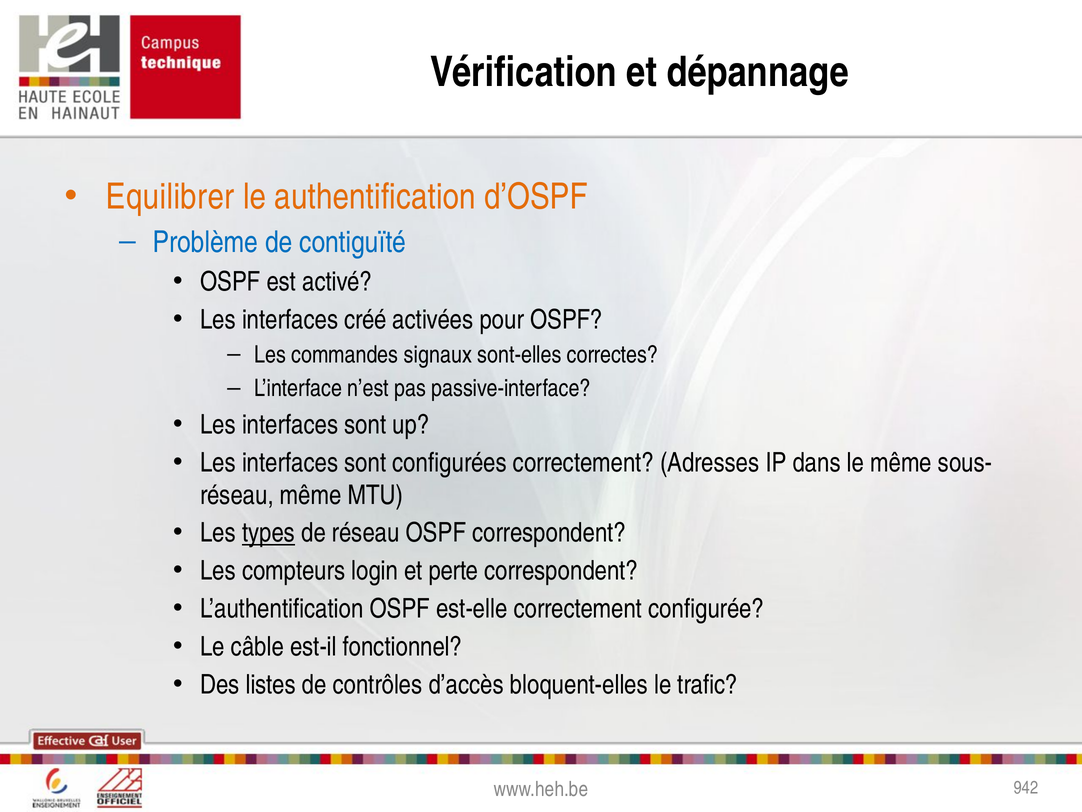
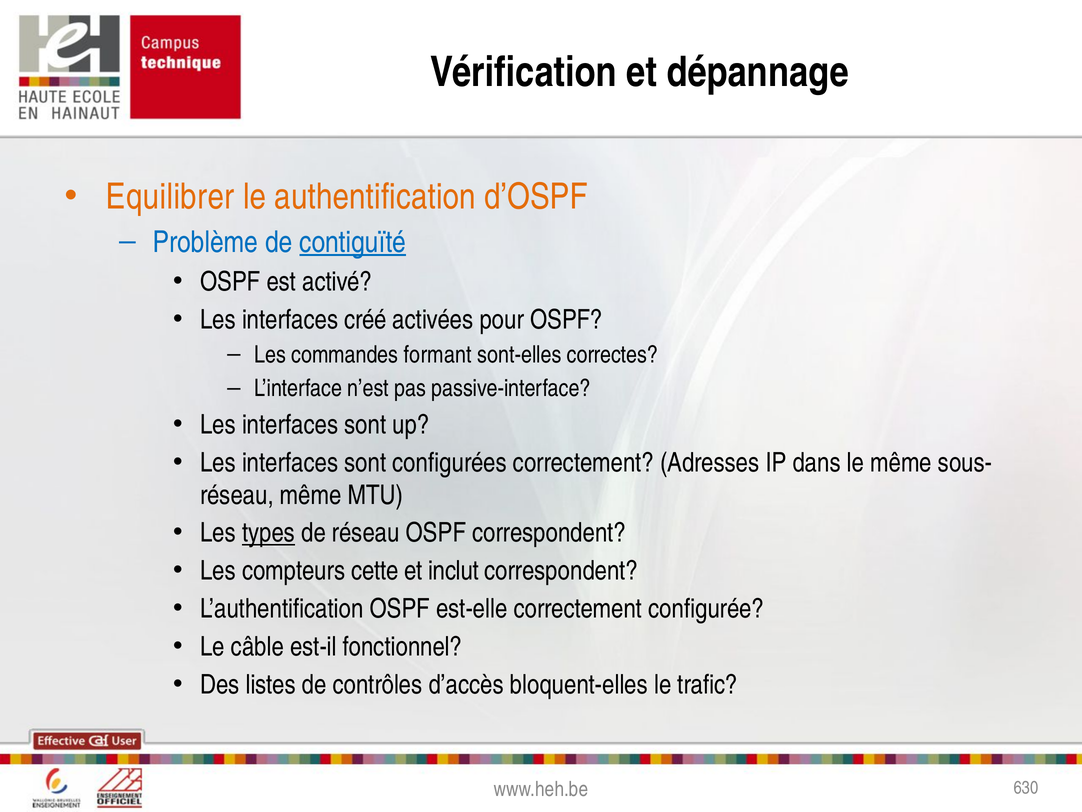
contiguïté underline: none -> present
signaux: signaux -> formant
login: login -> cette
perte: perte -> inclut
942: 942 -> 630
